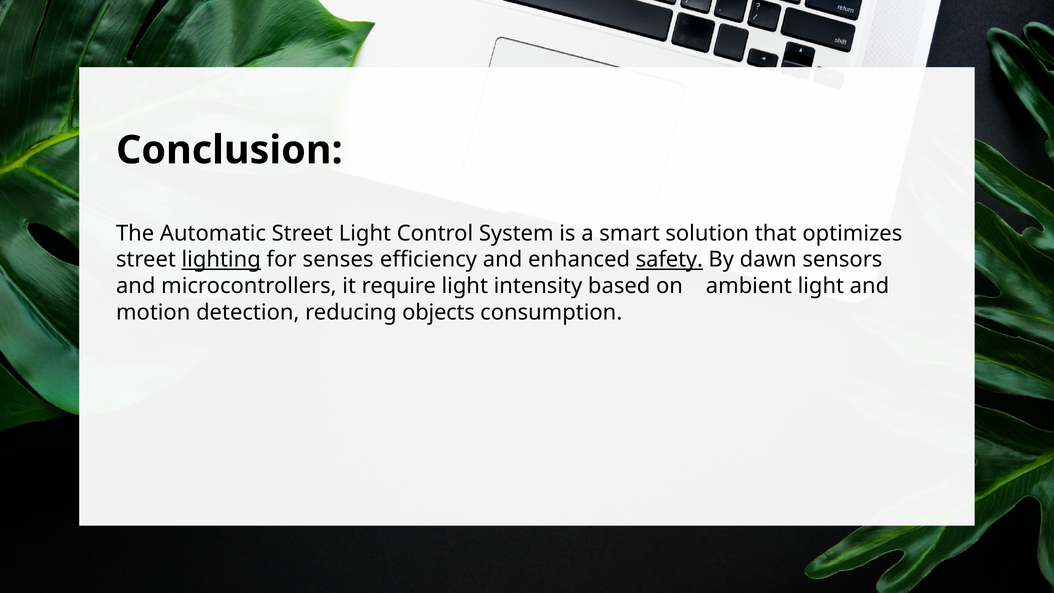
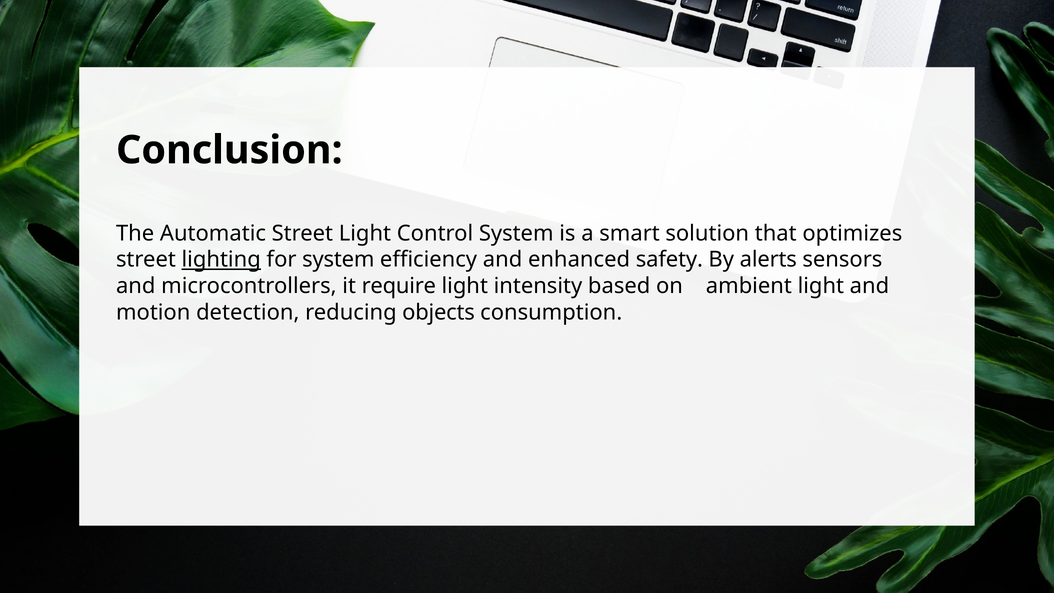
for senses: senses -> system
safety underline: present -> none
dawn: dawn -> alerts
